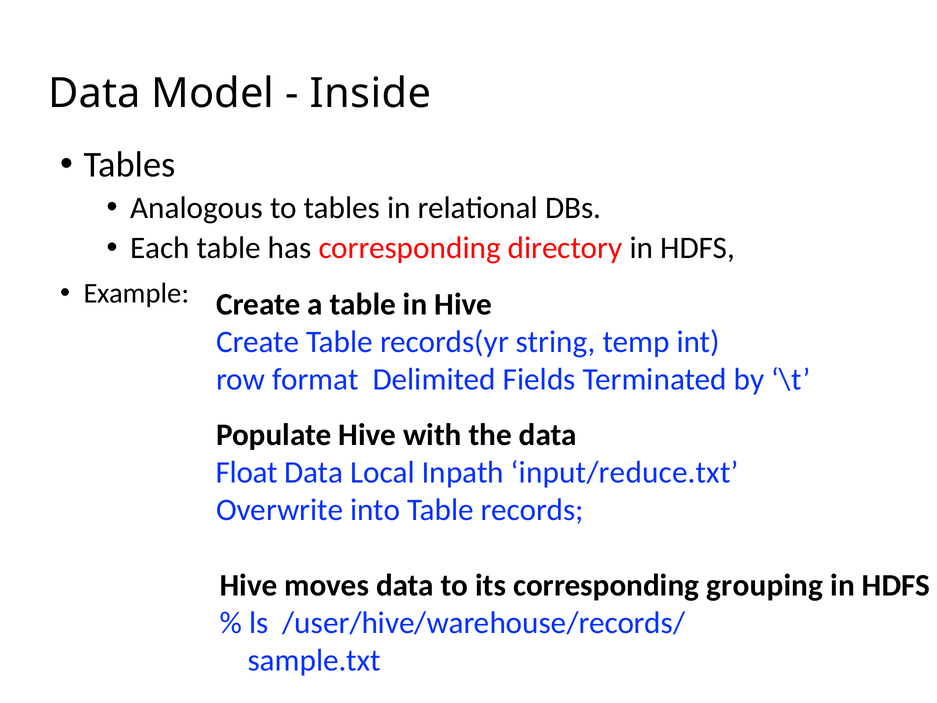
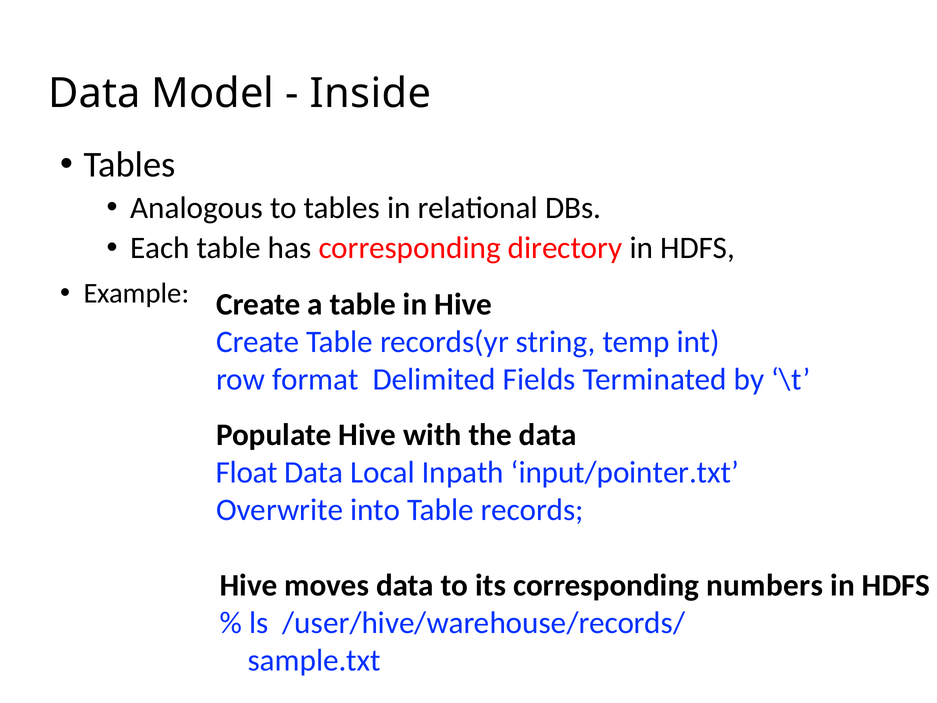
input/reduce.txt: input/reduce.txt -> input/pointer.txt
grouping: grouping -> numbers
